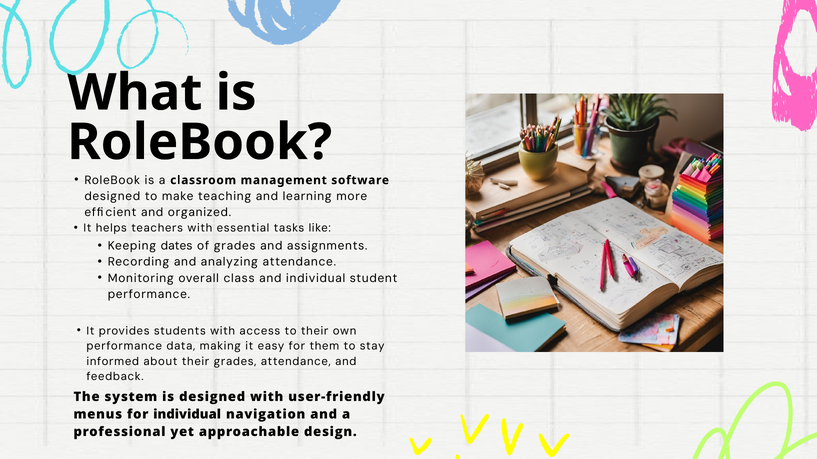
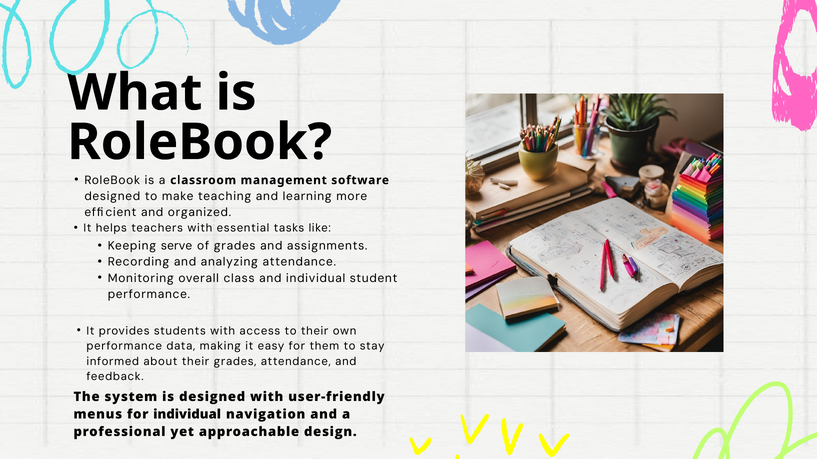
dates: dates -> serve
